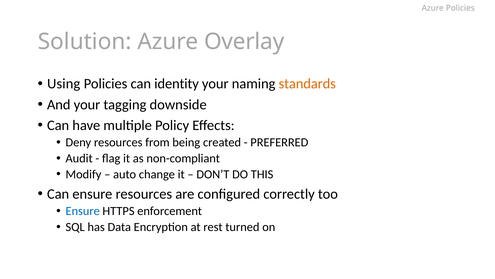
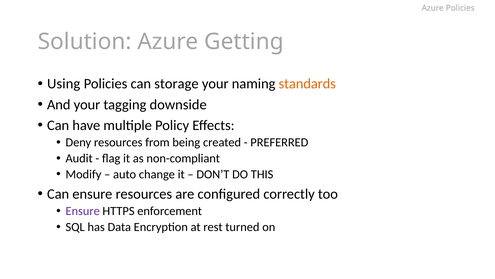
Overlay: Overlay -> Getting
identity: identity -> storage
Ensure at (83, 211) colour: blue -> purple
